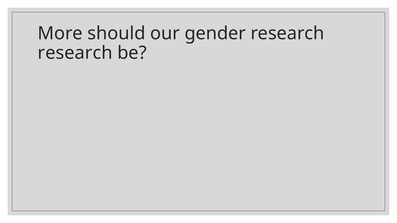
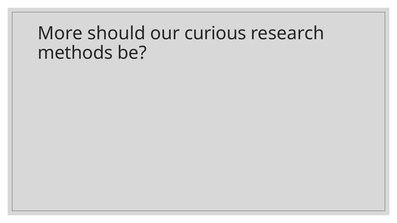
gender: gender -> curious
research at (75, 53): research -> methods
